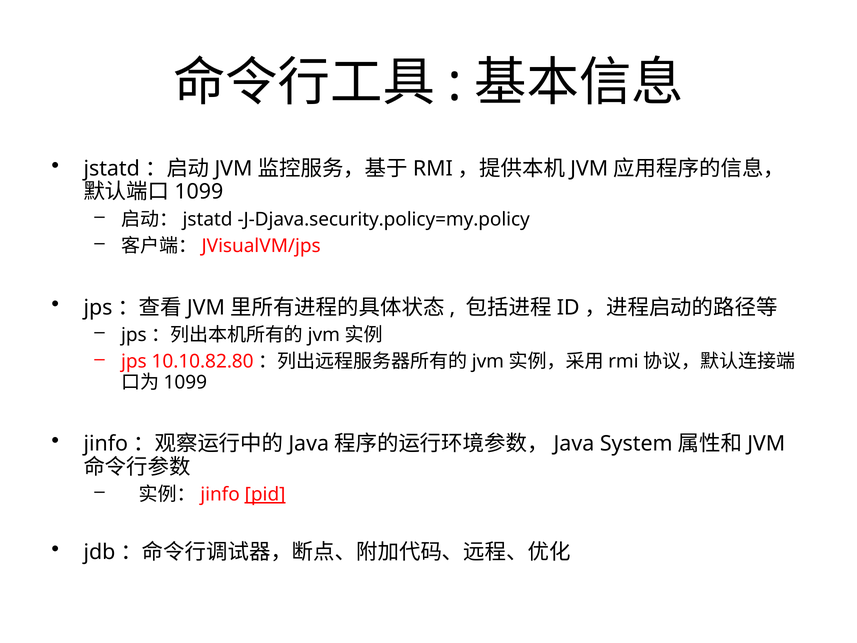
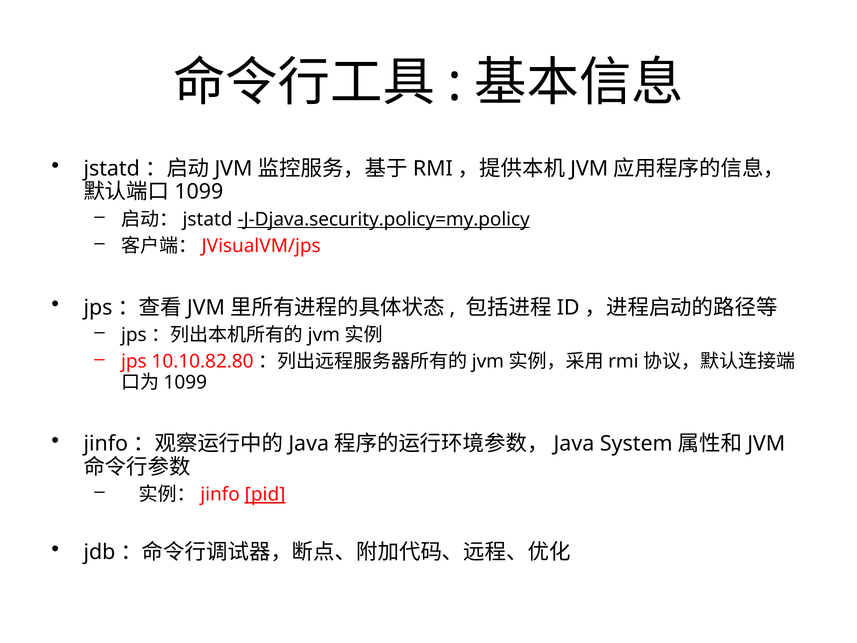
J-Djava.security.policy=my.policy underline: none -> present
